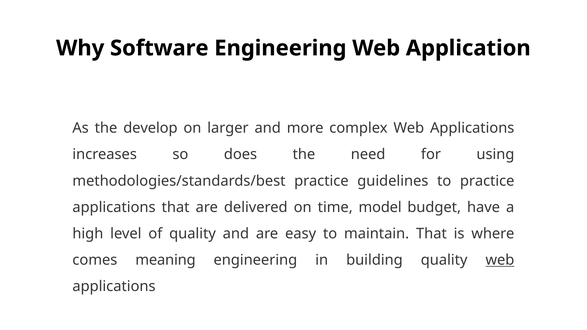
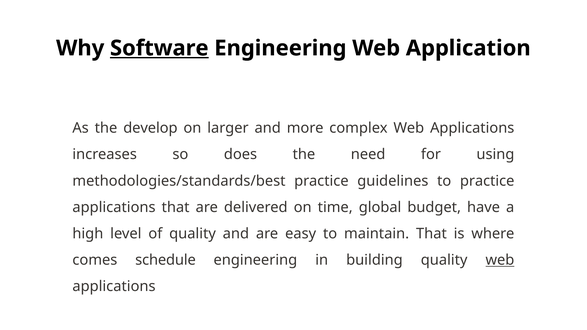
Software underline: none -> present
model: model -> global
meaning: meaning -> schedule
